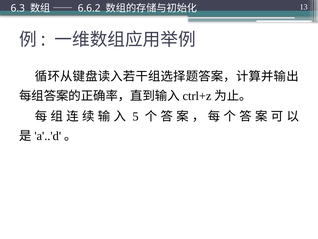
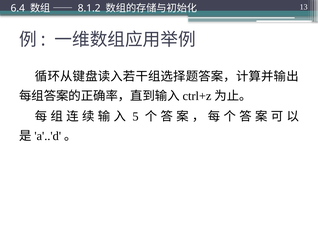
6.3: 6.3 -> 6.4
6.6.2: 6.6.2 -> 8.1.2
